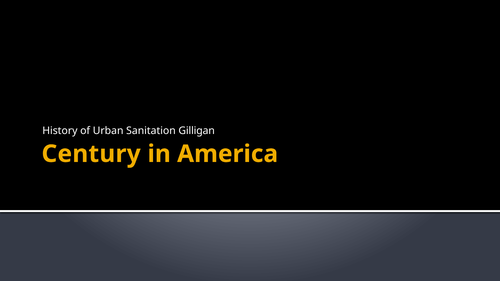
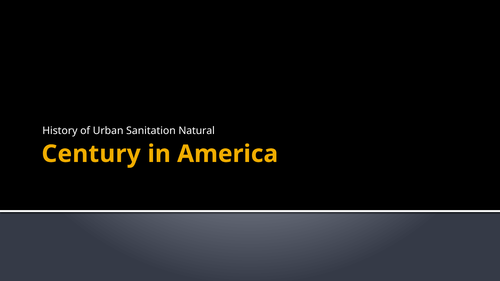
Gilligan: Gilligan -> Natural
